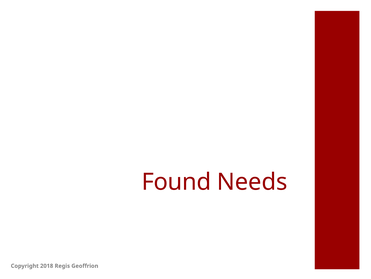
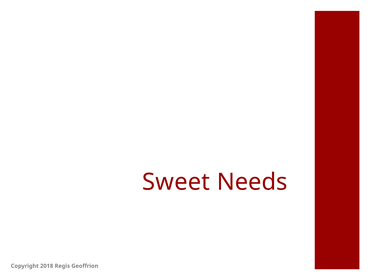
Found: Found -> Sweet
